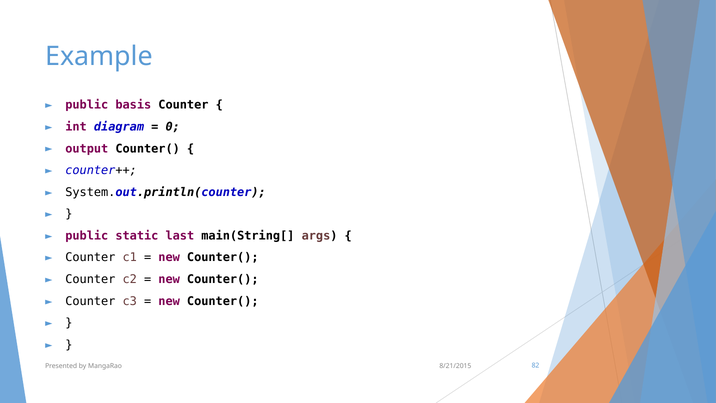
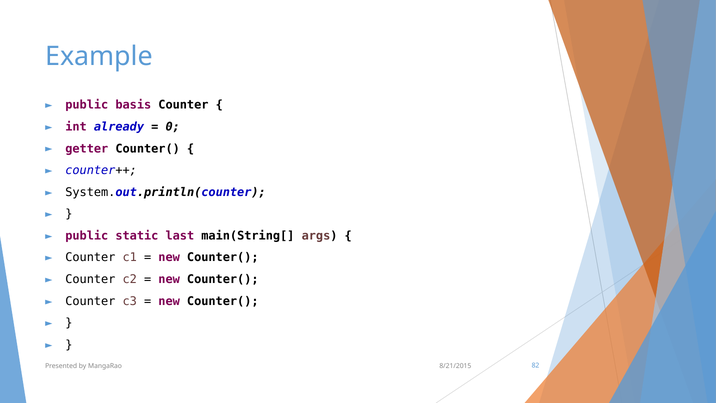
diagram: diagram -> already
output: output -> getter
